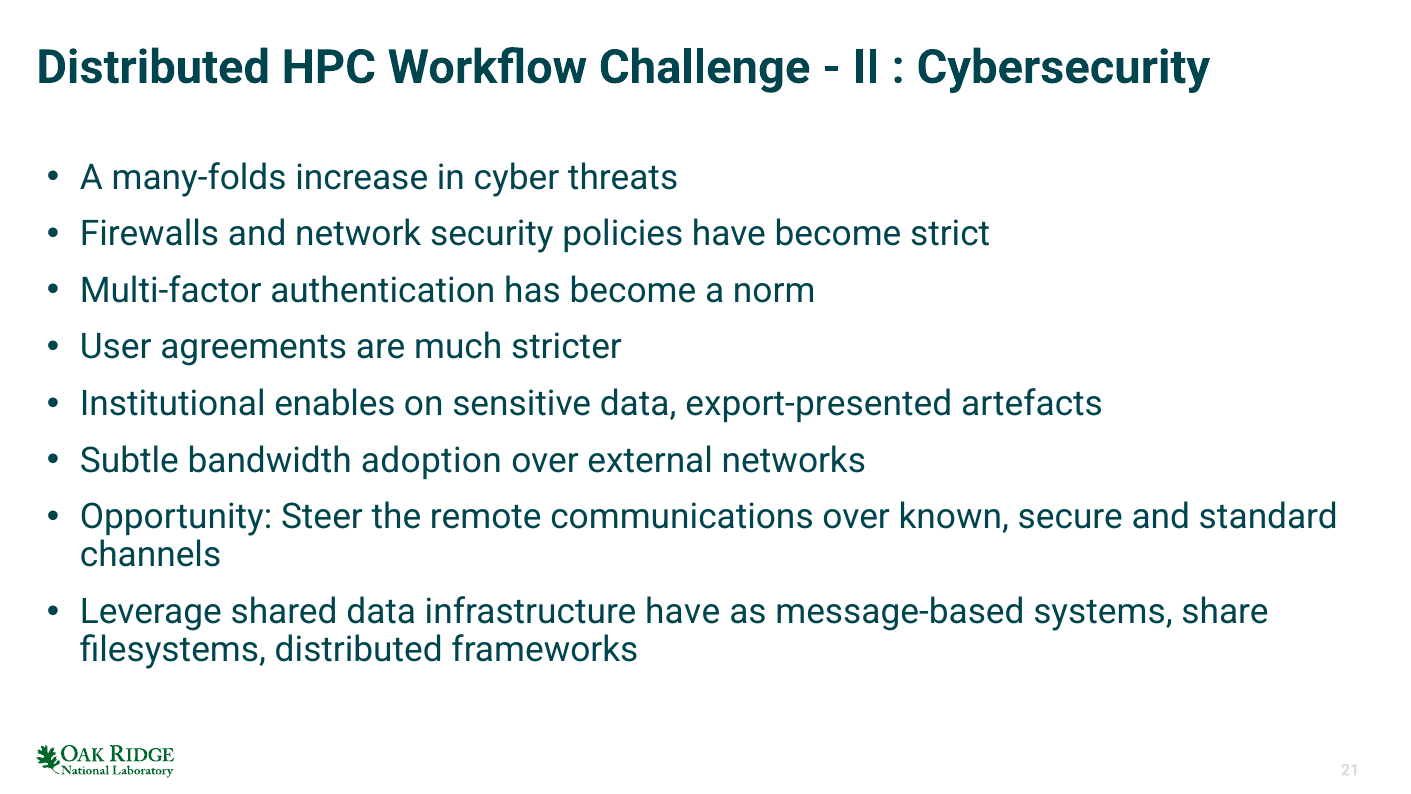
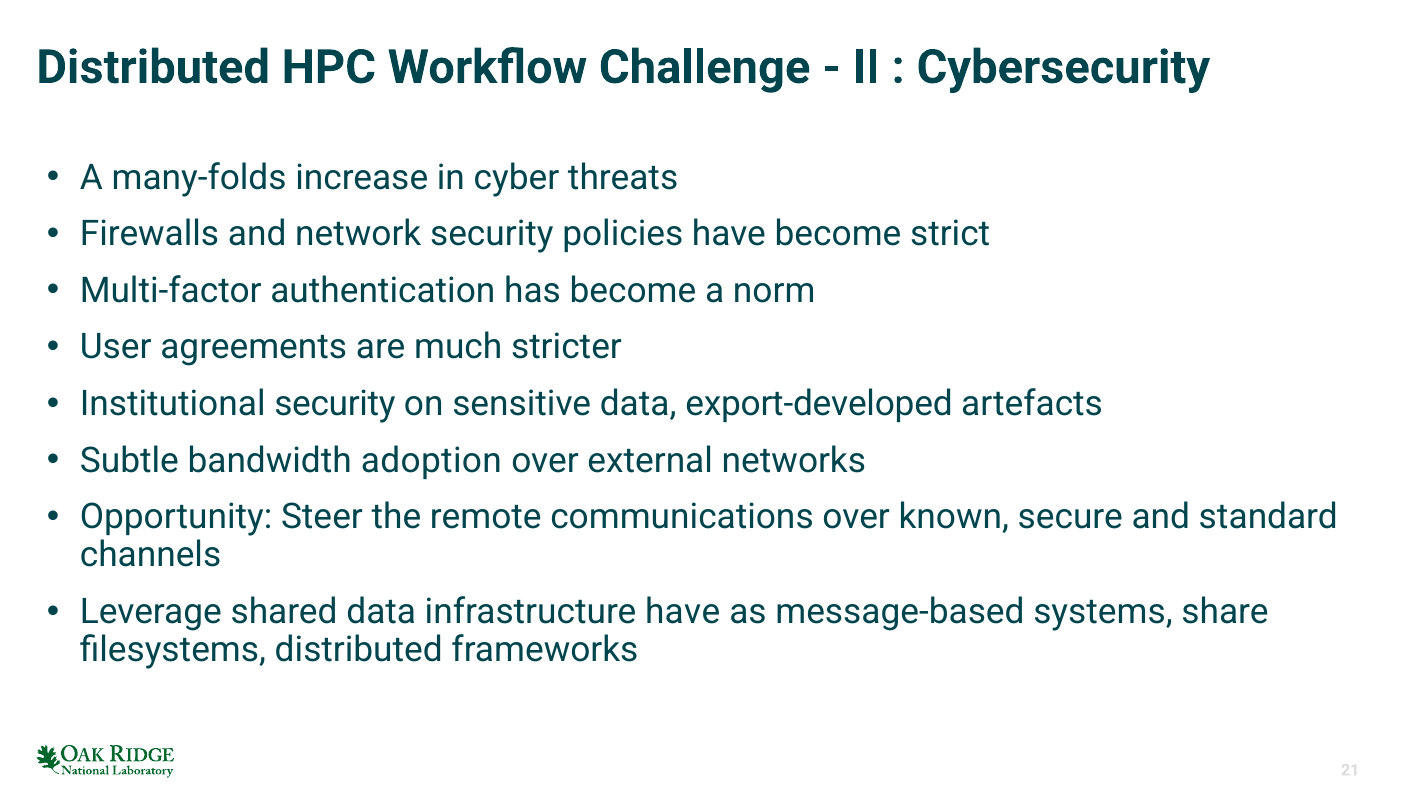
Institutional enables: enables -> security
export-presented: export-presented -> export-developed
